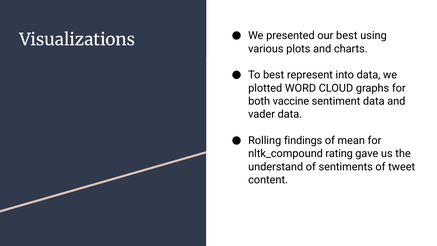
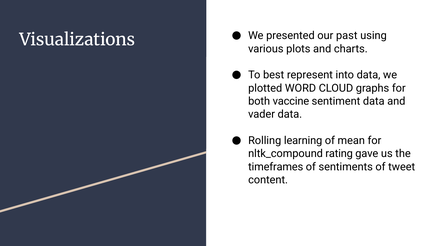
our best: best -> past
findings: findings -> learning
understand: understand -> timeframes
